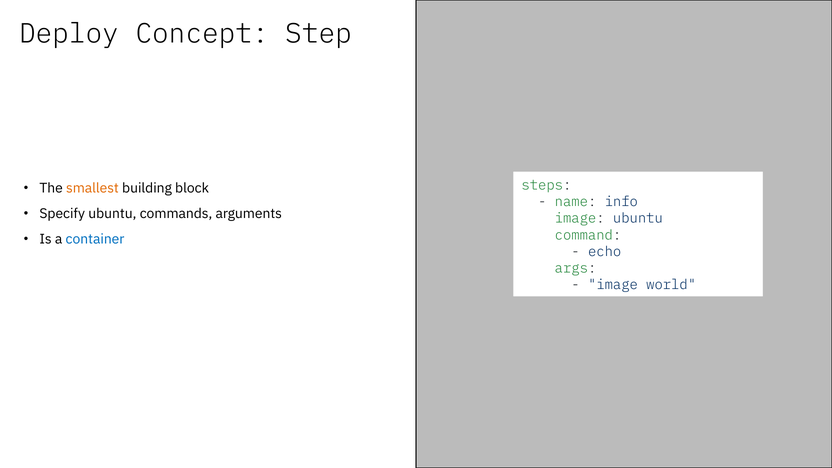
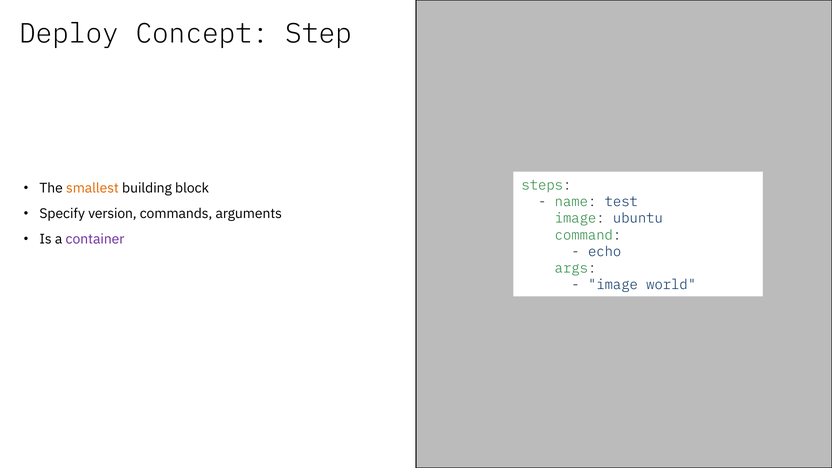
info: info -> test
Specify ubuntu: ubuntu -> version
container colour: blue -> purple
